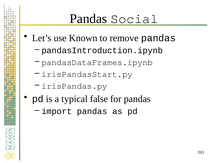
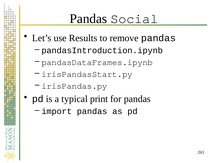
Known: Known -> Results
false: false -> print
